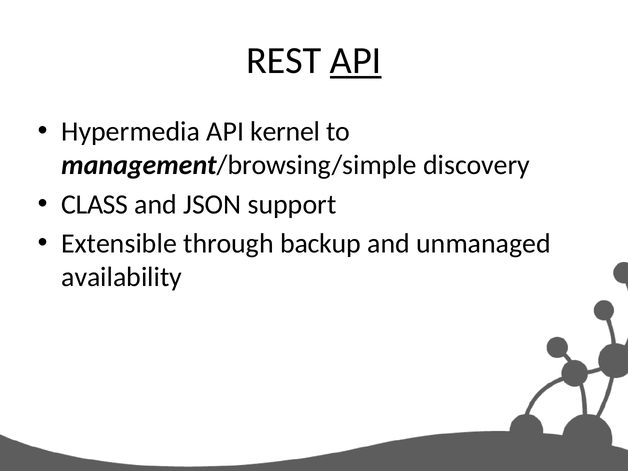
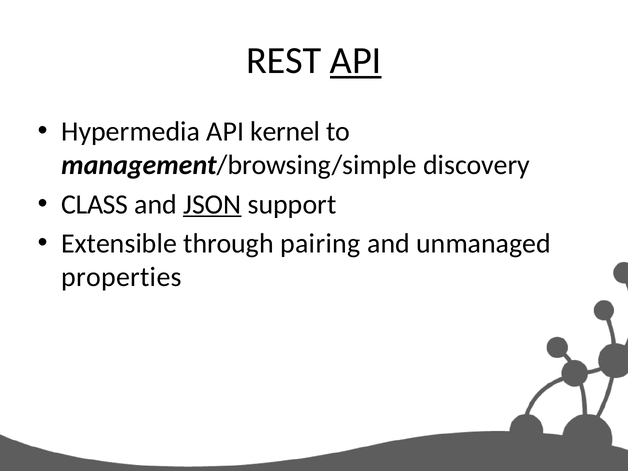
JSON underline: none -> present
backup: backup -> pairing
availability: availability -> properties
